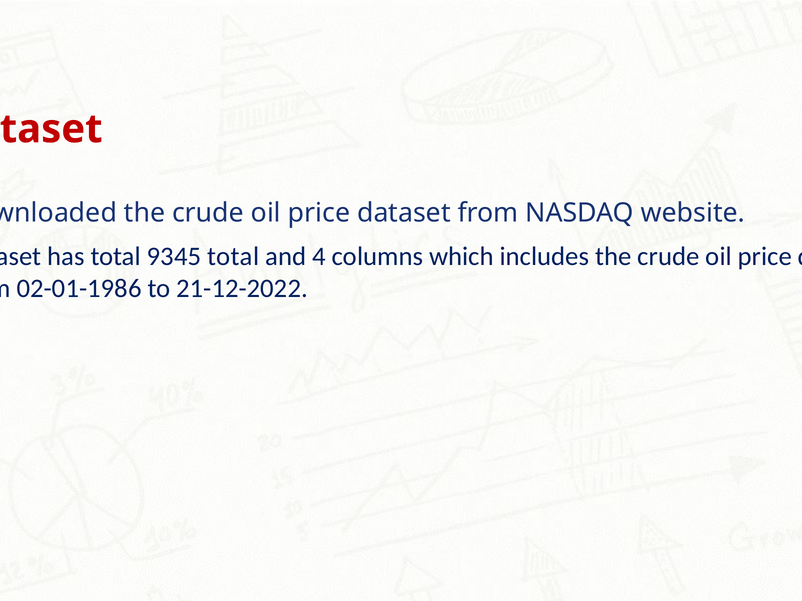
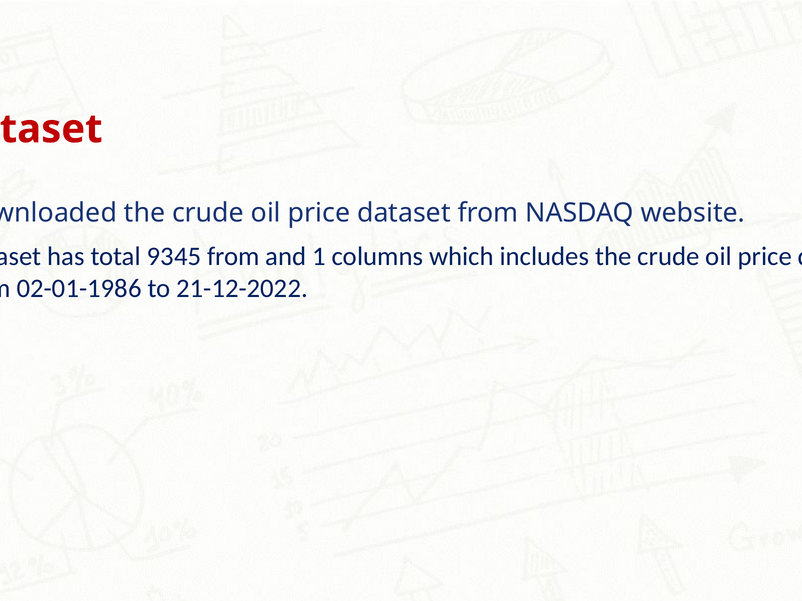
9345 total: total -> from
4: 4 -> 1
